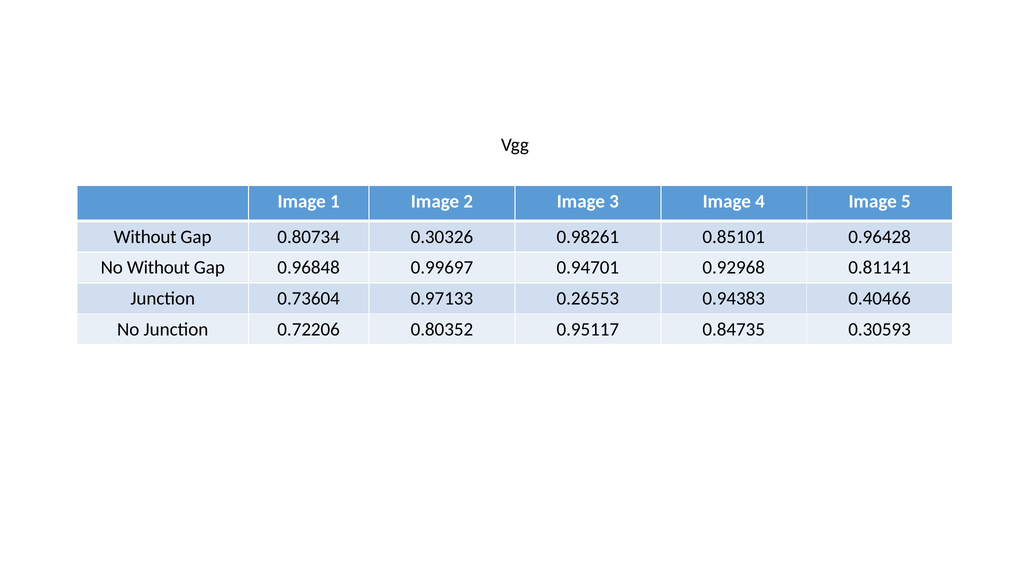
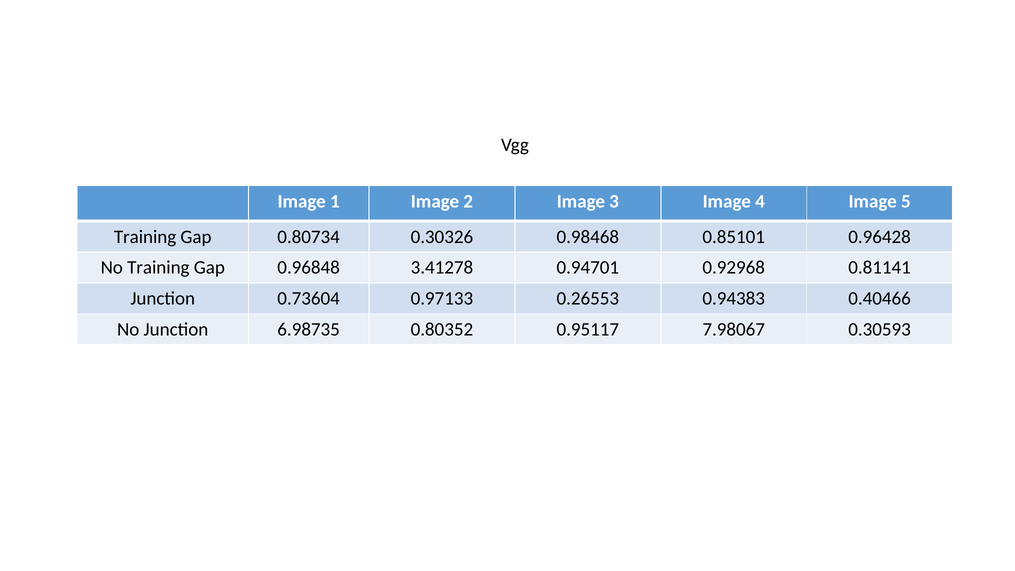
Without at (145, 237): Without -> Training
0.98261: 0.98261 -> 0.98468
No Without: Without -> Training
0.99697: 0.99697 -> 3.41278
0.72206: 0.72206 -> 6.98735
0.84735: 0.84735 -> 7.98067
